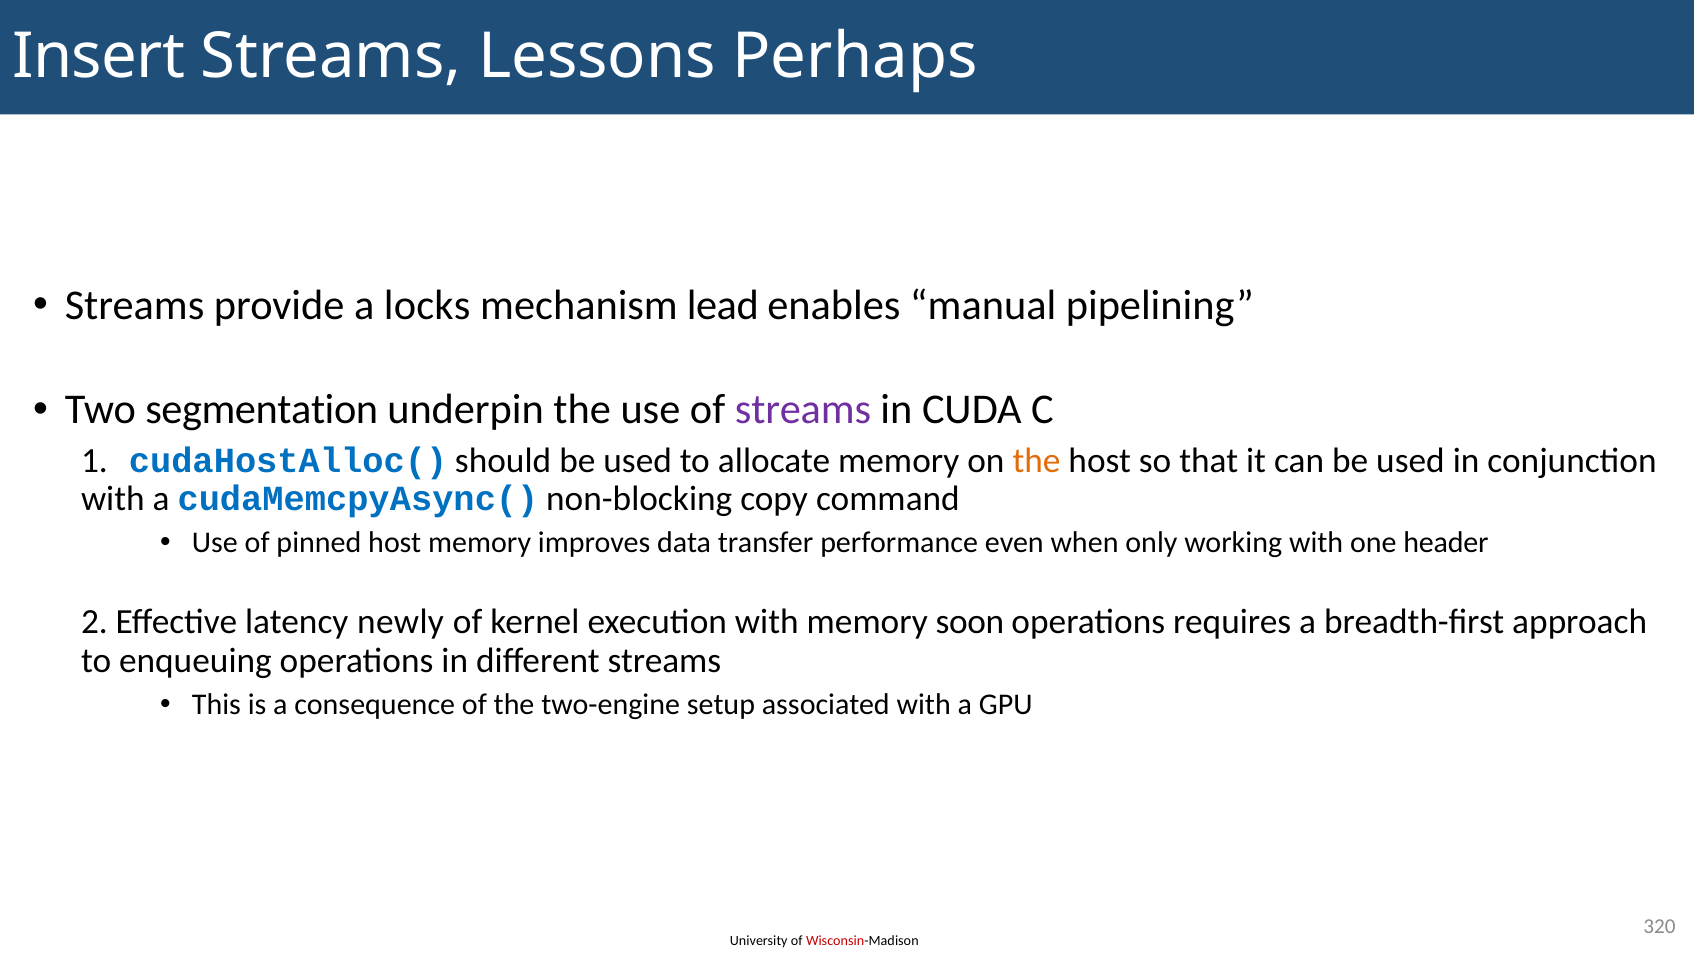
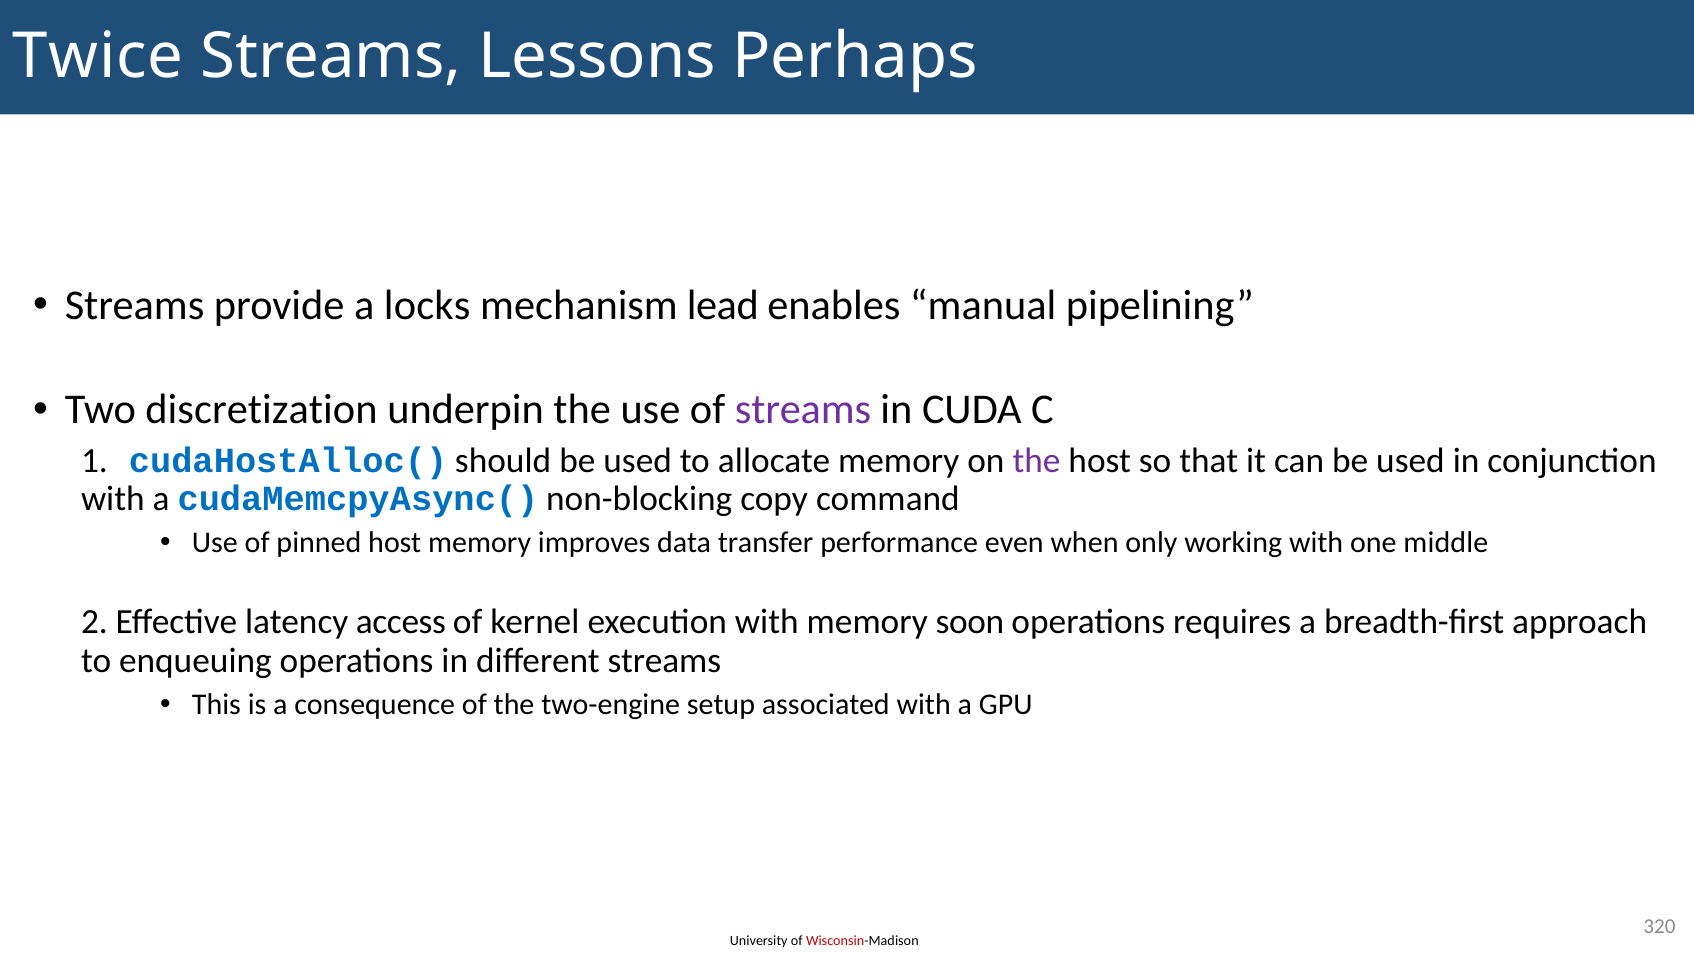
Insert: Insert -> Twice
segmentation: segmentation -> discretization
the at (1036, 461) colour: orange -> purple
header: header -> middle
newly: newly -> access
